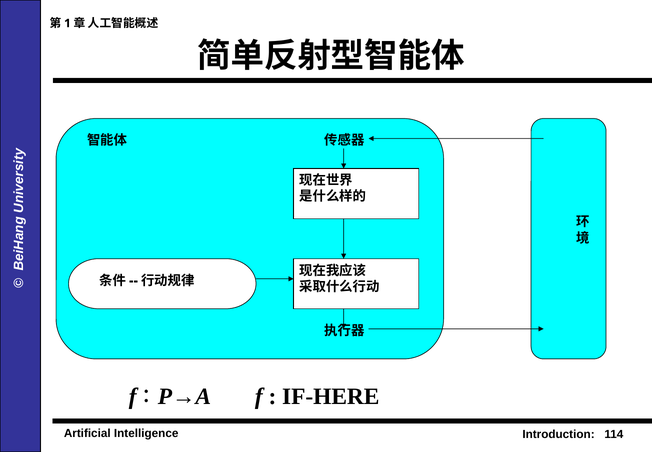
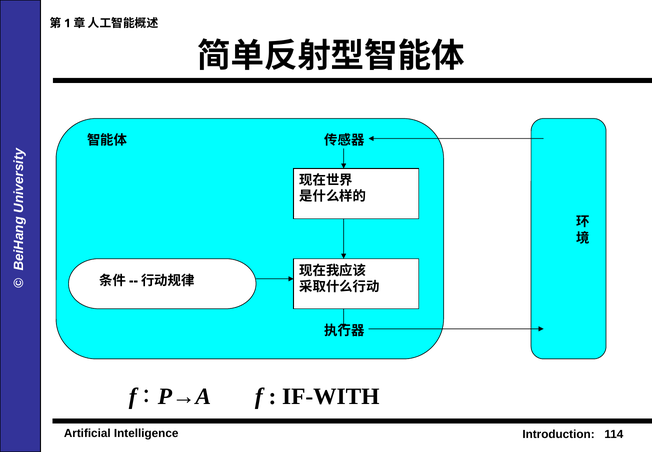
IF-HERE: IF-HERE -> IF-WITH
